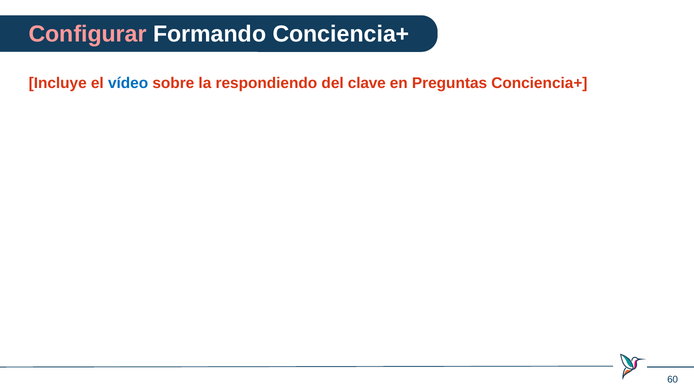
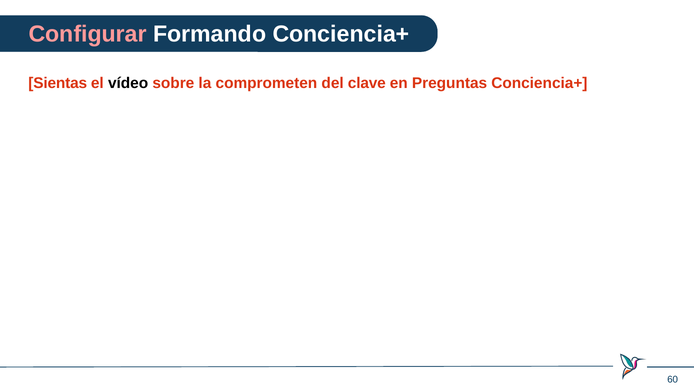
Incluye: Incluye -> Sientas
vídeo colour: blue -> black
respondiendo: respondiendo -> comprometen
